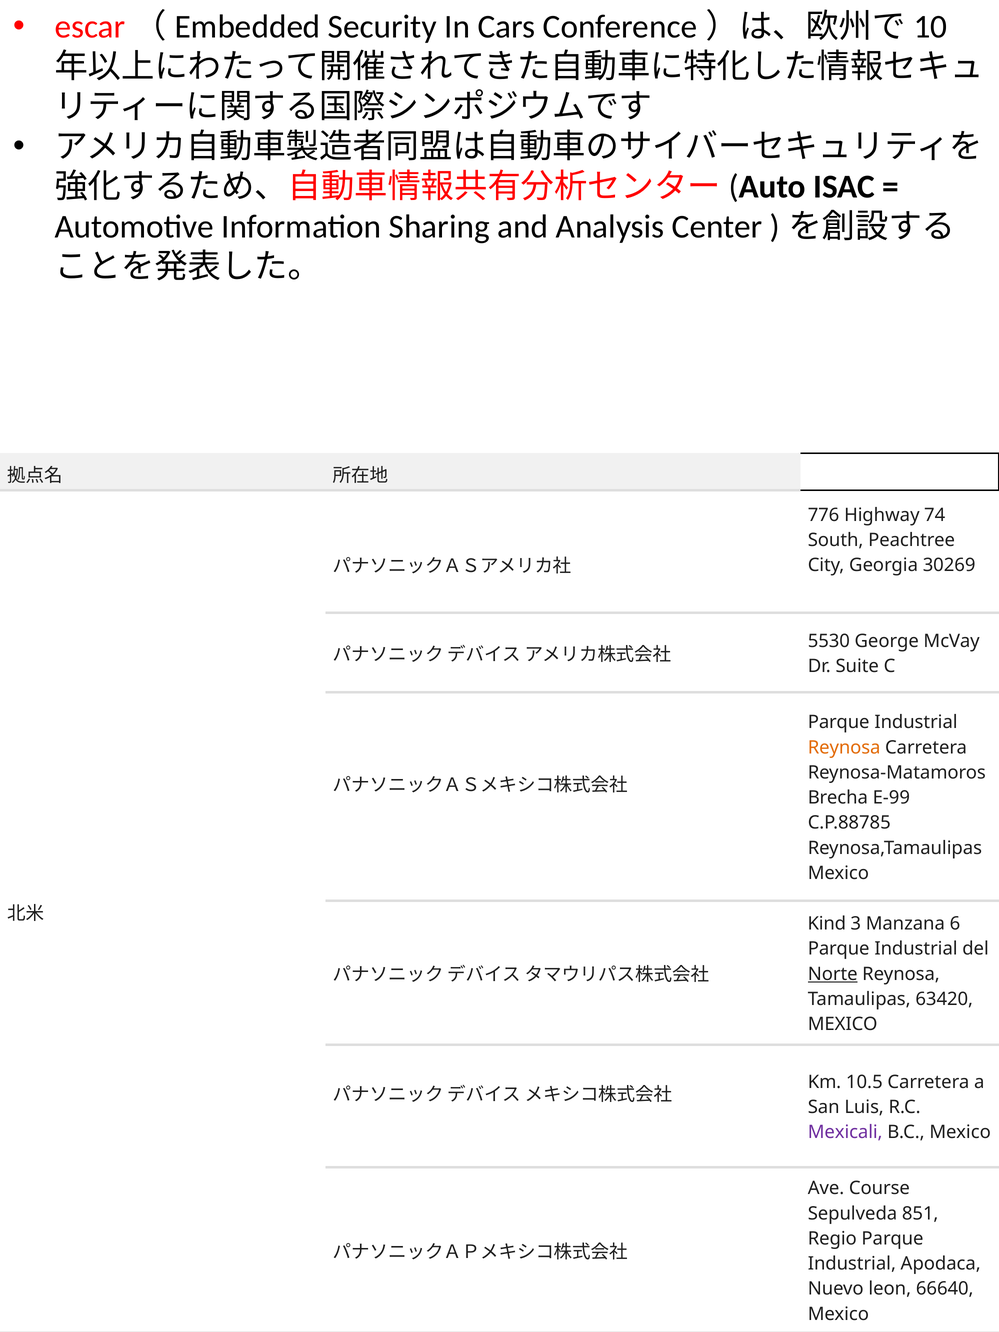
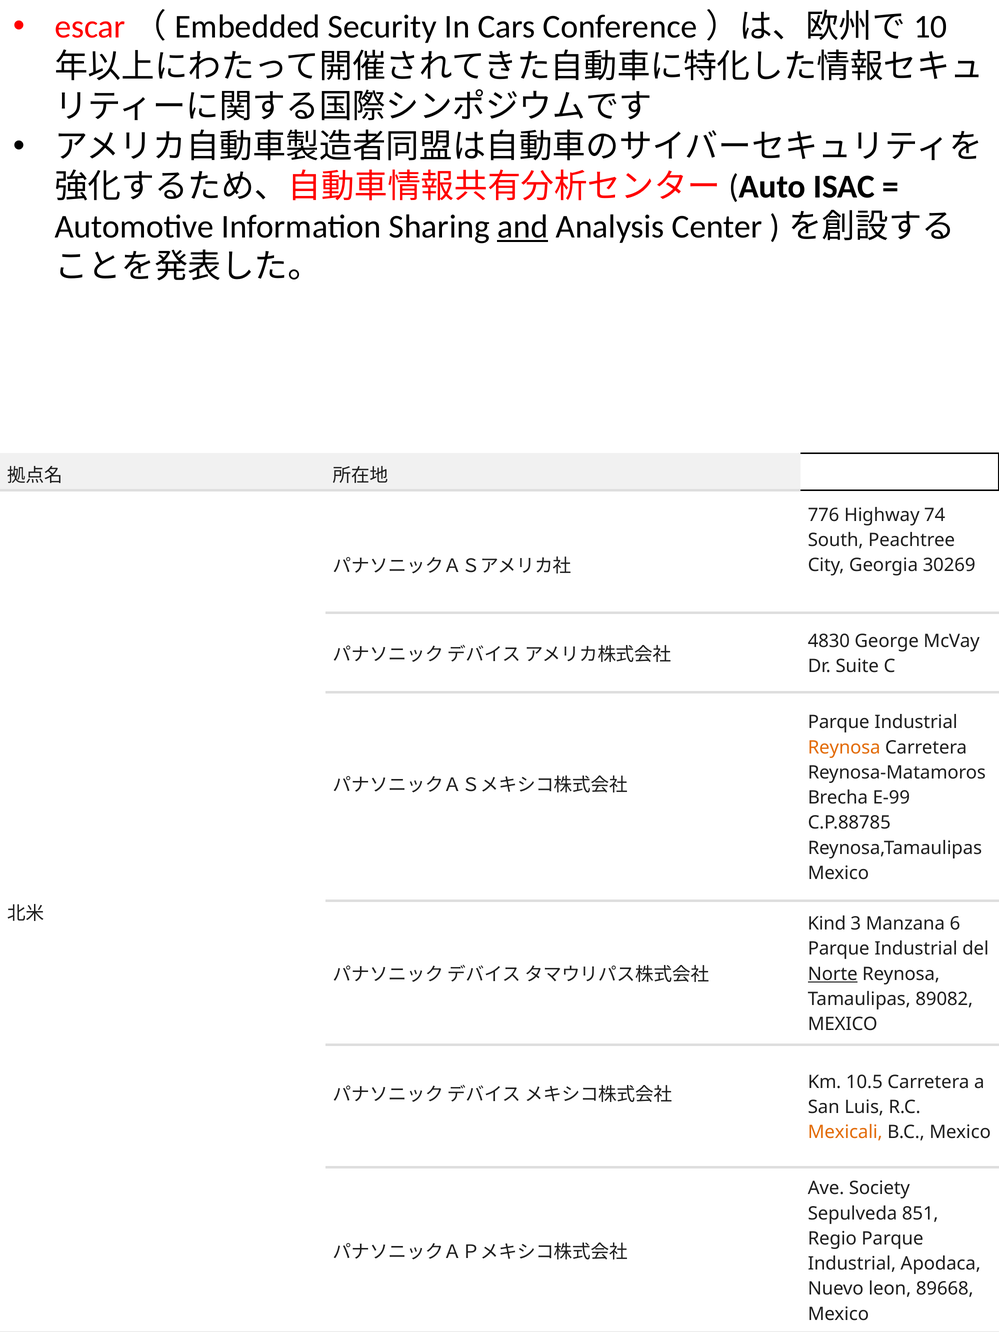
and underline: none -> present
5530: 5530 -> 4830
63420: 63420 -> 89082
Mexicali colour: purple -> orange
Course: Course -> Society
66640: 66640 -> 89668
